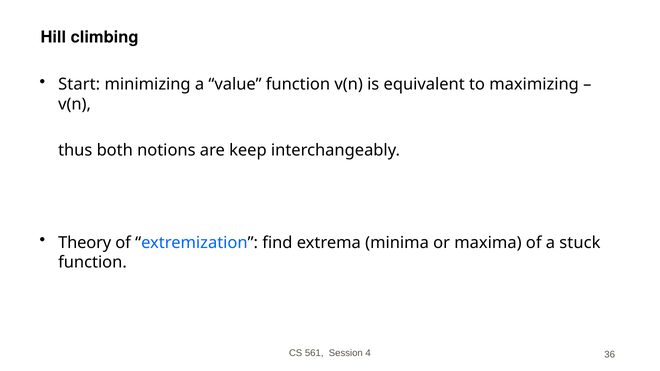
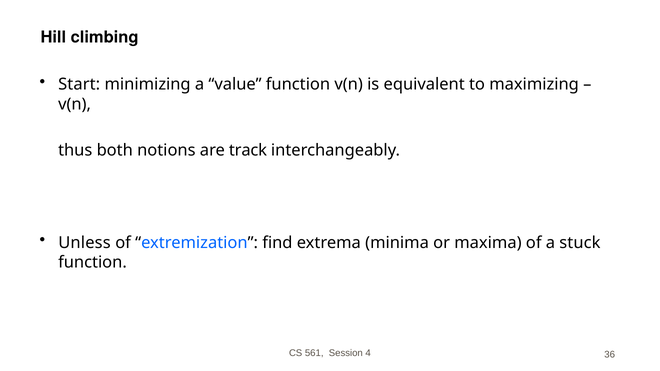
keep: keep -> track
Theory: Theory -> Unless
